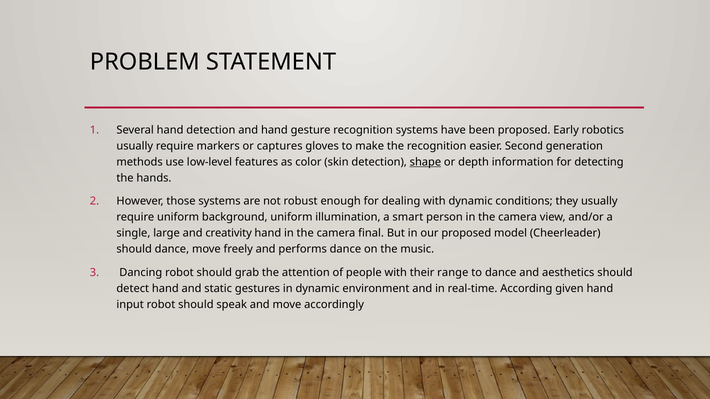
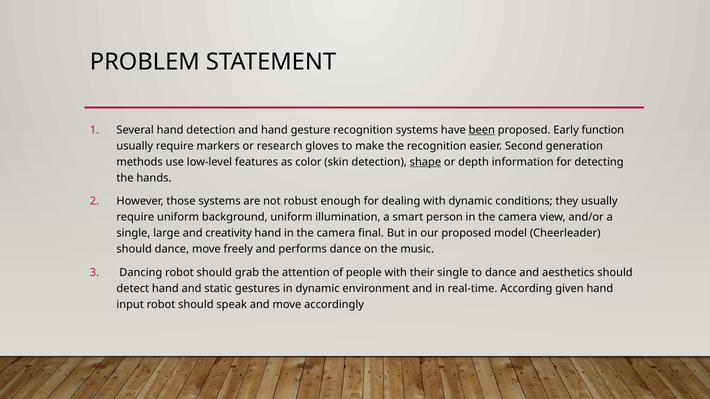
been underline: none -> present
robotics: robotics -> function
captures: captures -> research
their range: range -> single
